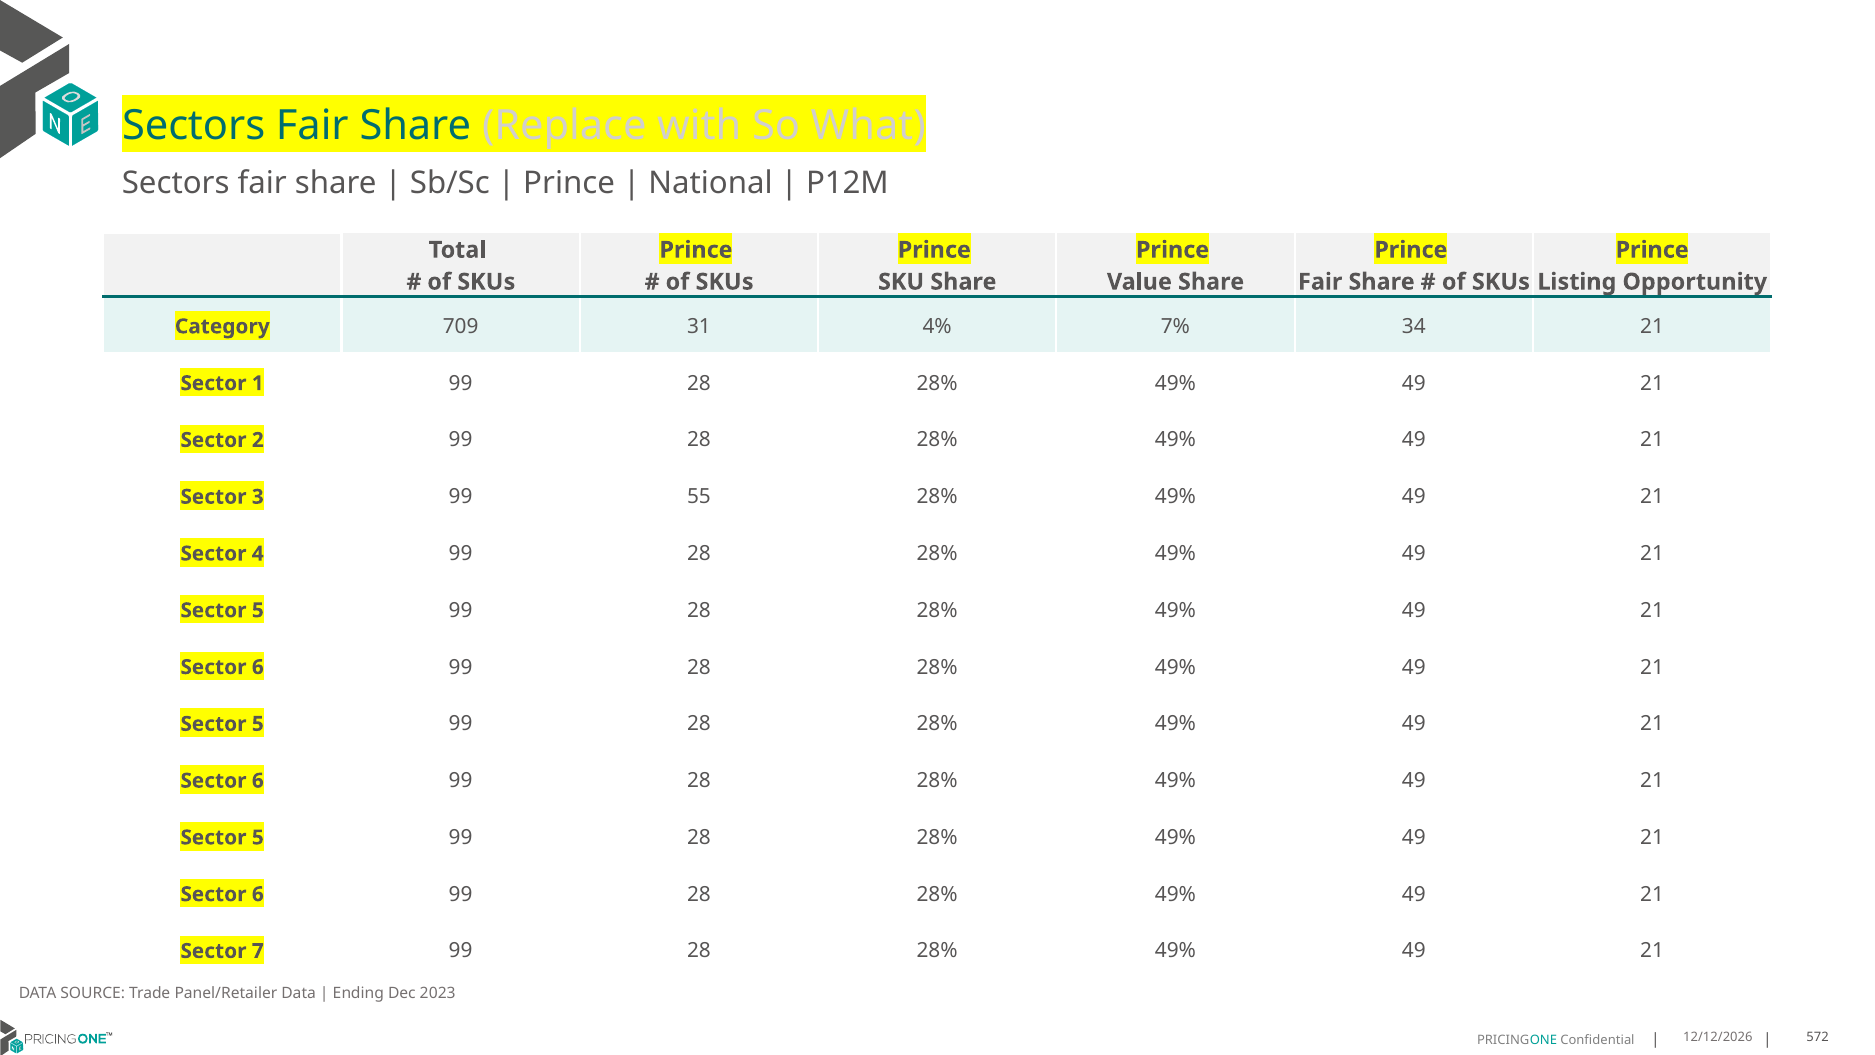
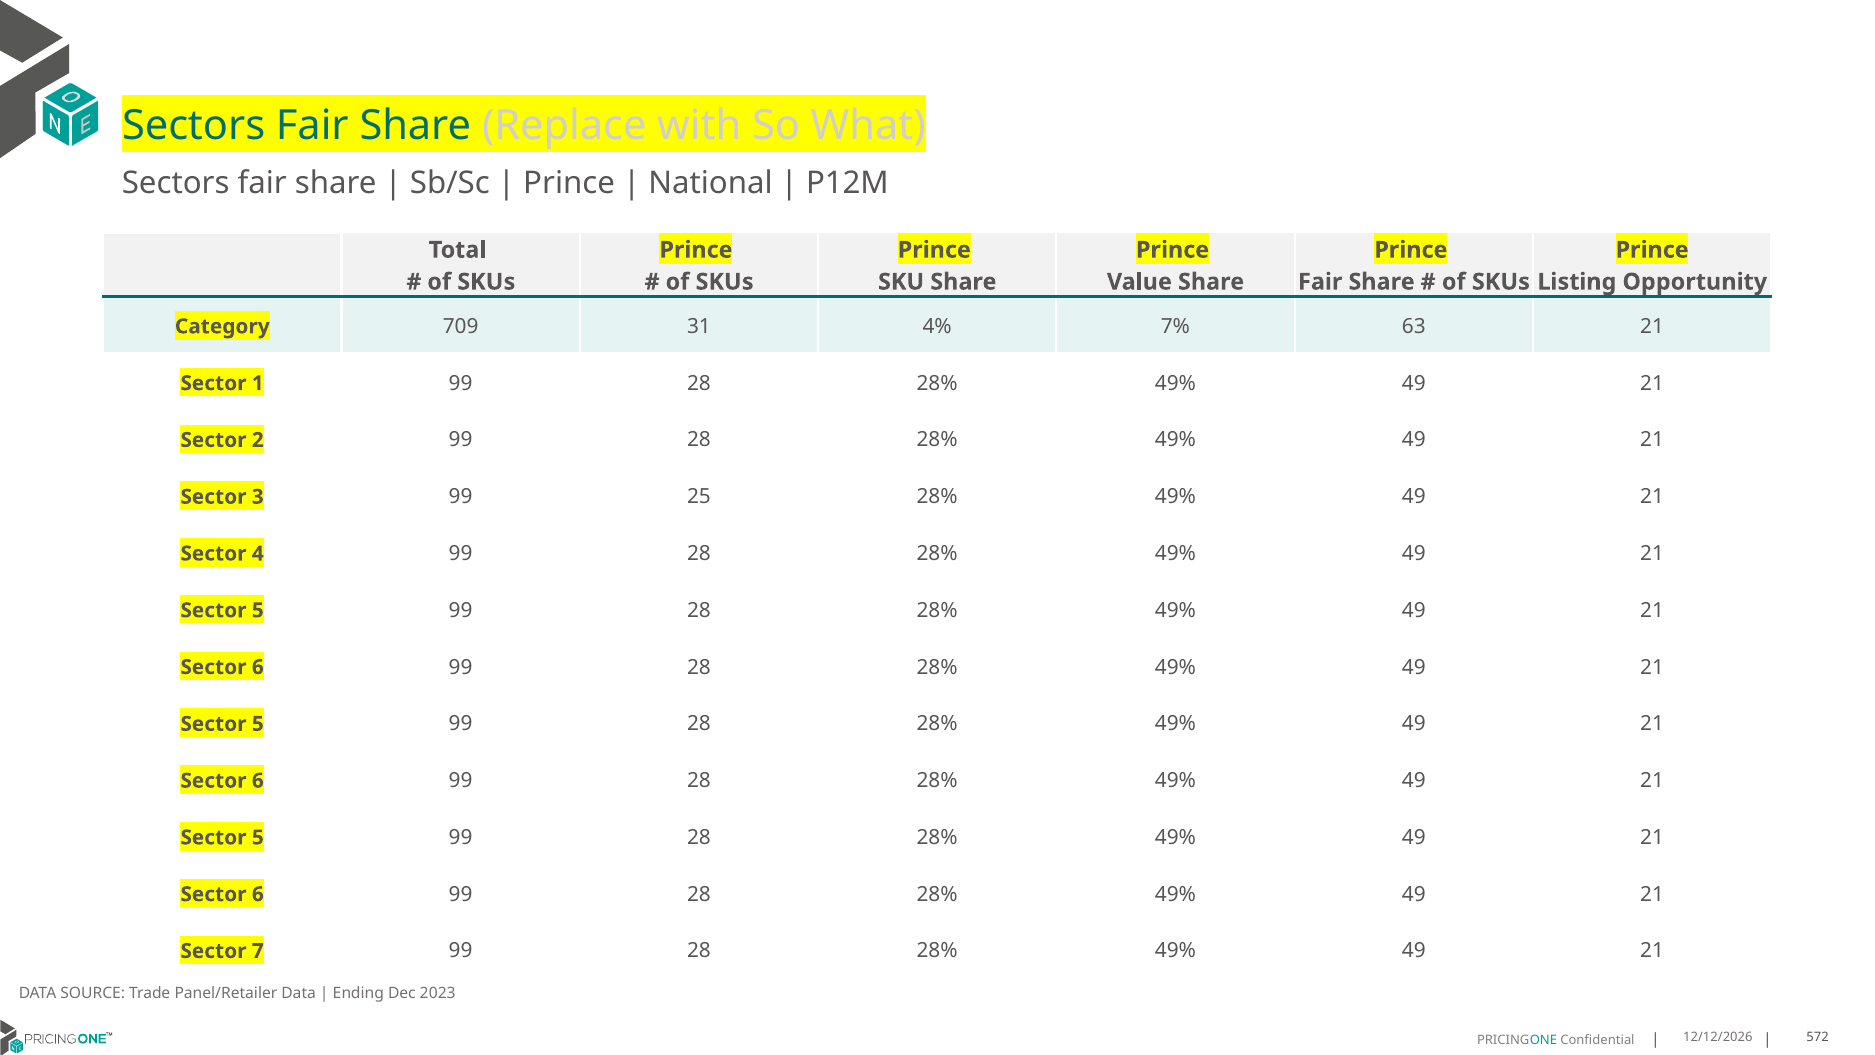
34: 34 -> 63
55: 55 -> 25
